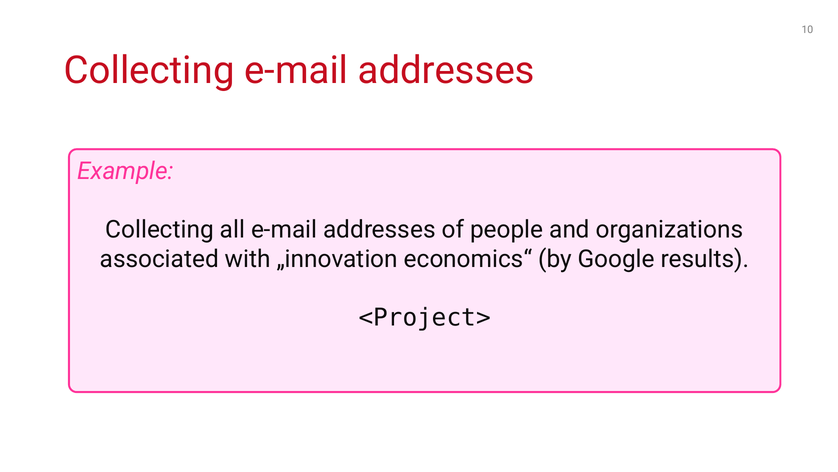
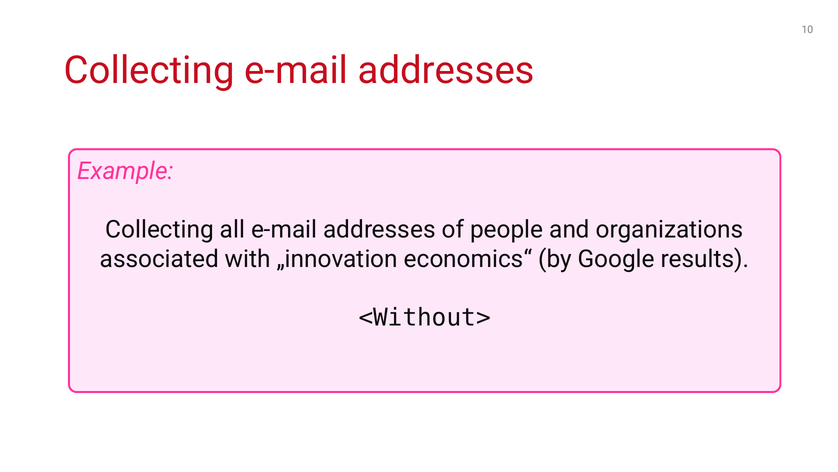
<Project>: <Project> -> <Without>
